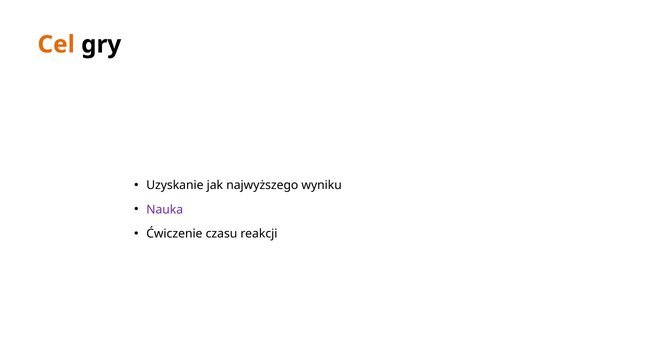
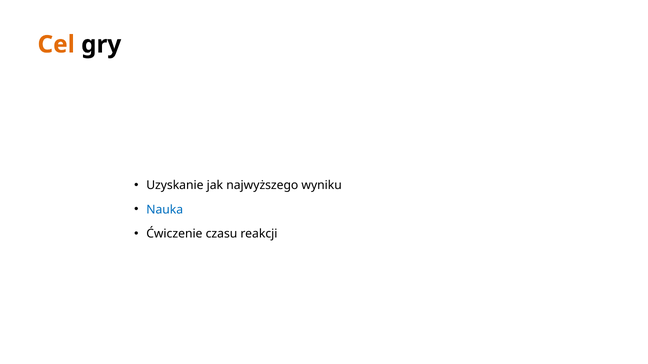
Nauka colour: purple -> blue
